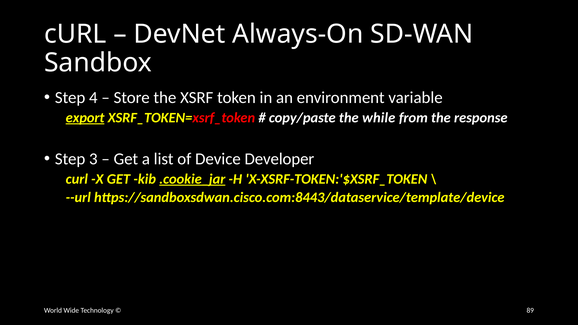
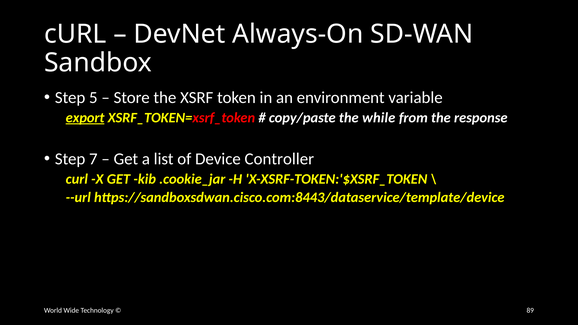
4: 4 -> 5
3: 3 -> 7
Developer: Developer -> Controller
.cookie_jar underline: present -> none
